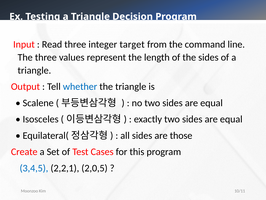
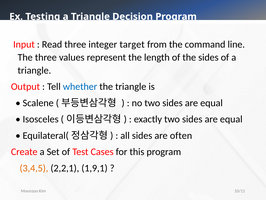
those: those -> often
3,4,5 colour: blue -> orange
2,0,5: 2,0,5 -> 1,9,1
